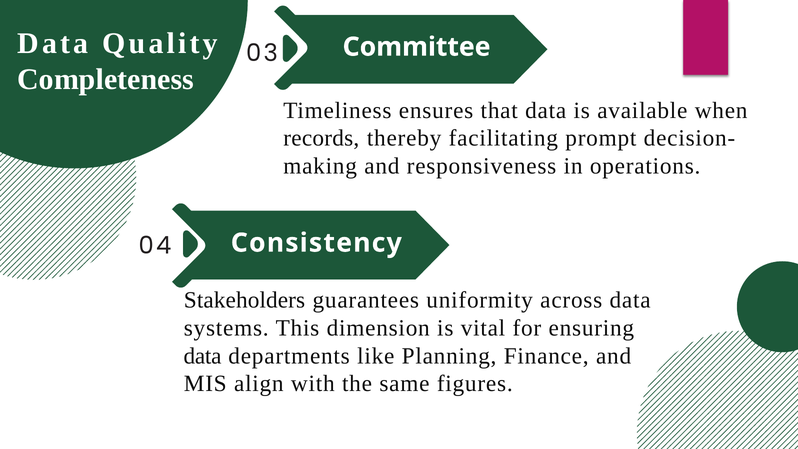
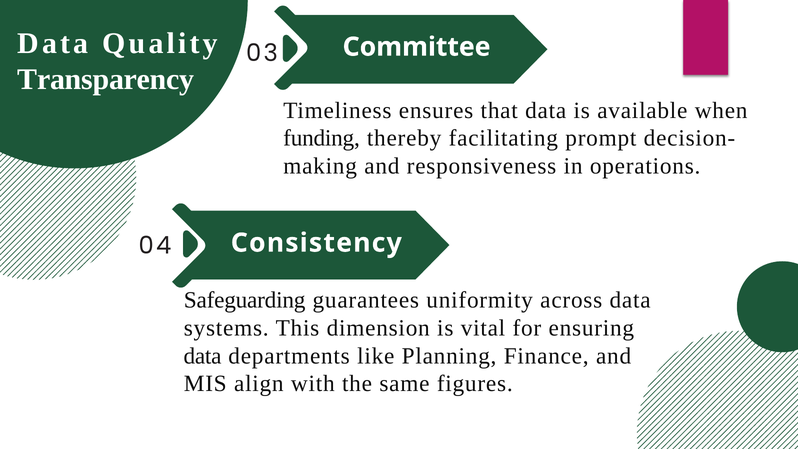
Completeness: Completeness -> Transparency
records: records -> funding
Stakeholders: Stakeholders -> Safeguarding
